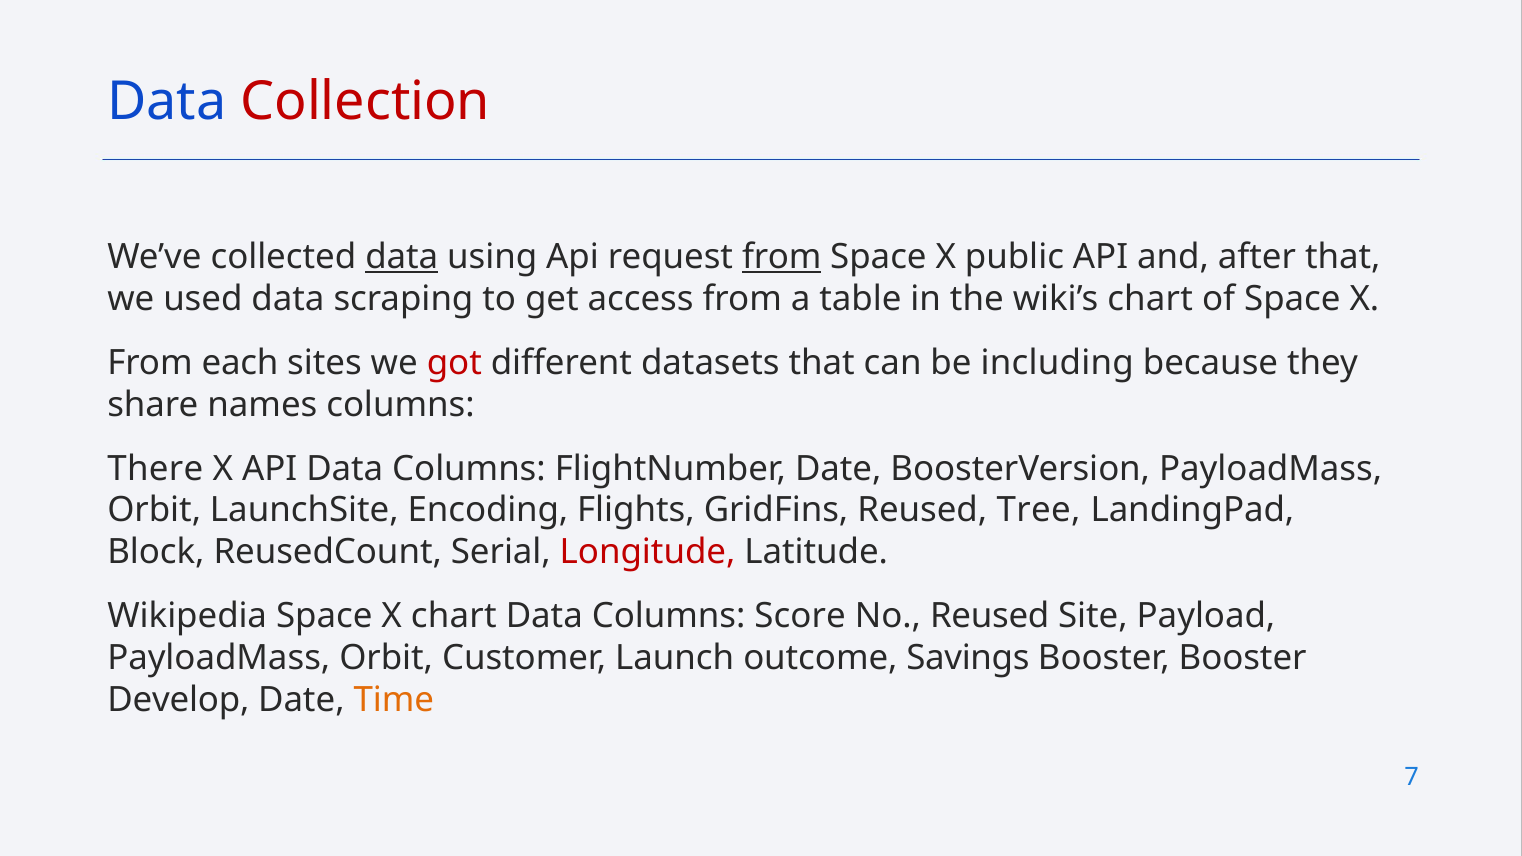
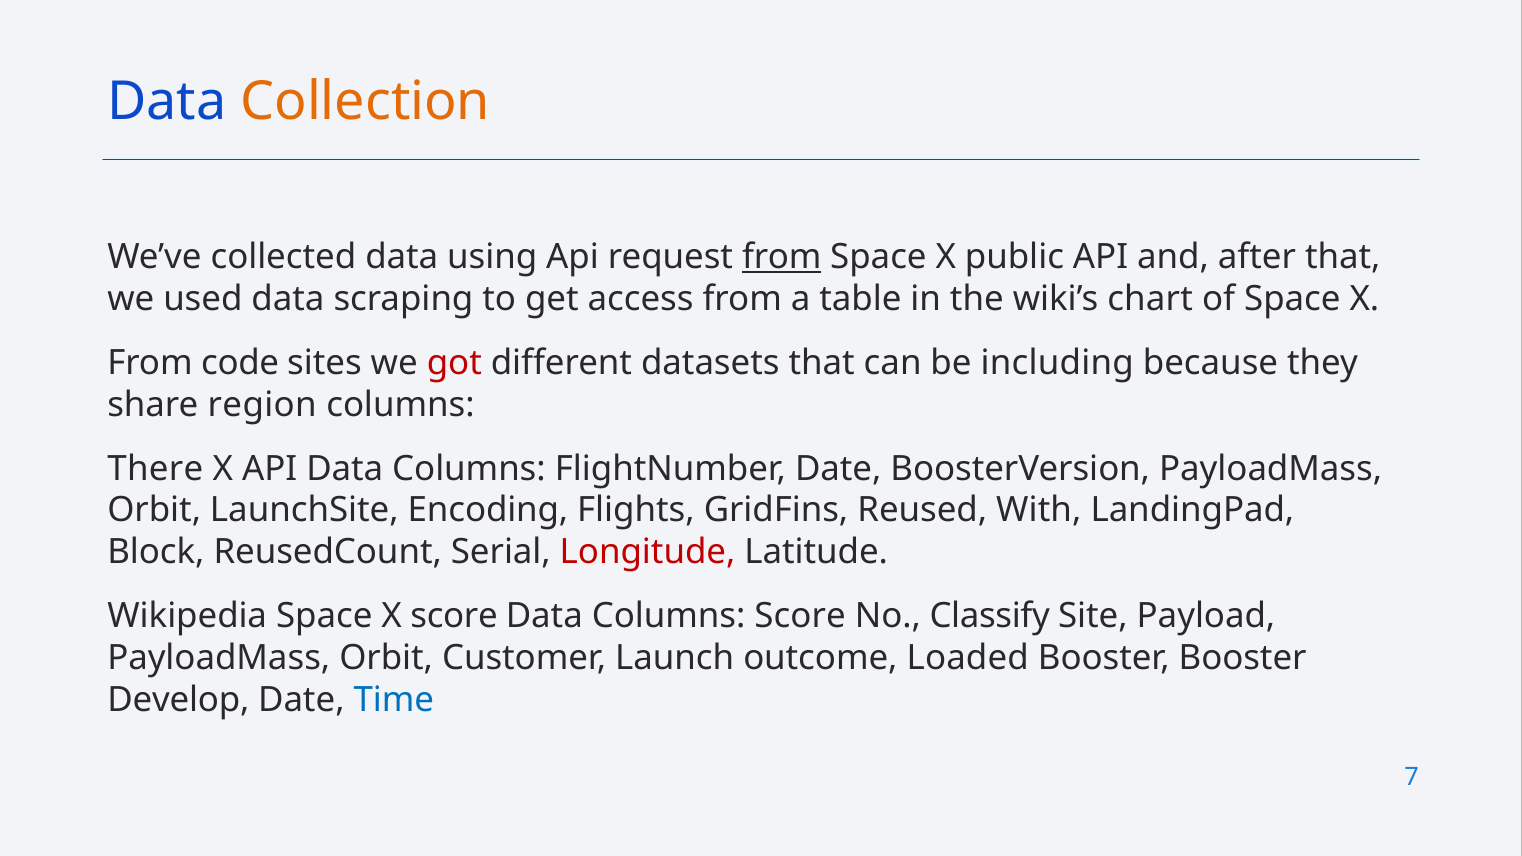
Collection colour: red -> orange
data at (402, 257) underline: present -> none
each: each -> code
names: names -> region
Tree: Tree -> With
X chart: chart -> score
No Reused: Reused -> Classify
Savings: Savings -> Loaded
Time colour: orange -> blue
